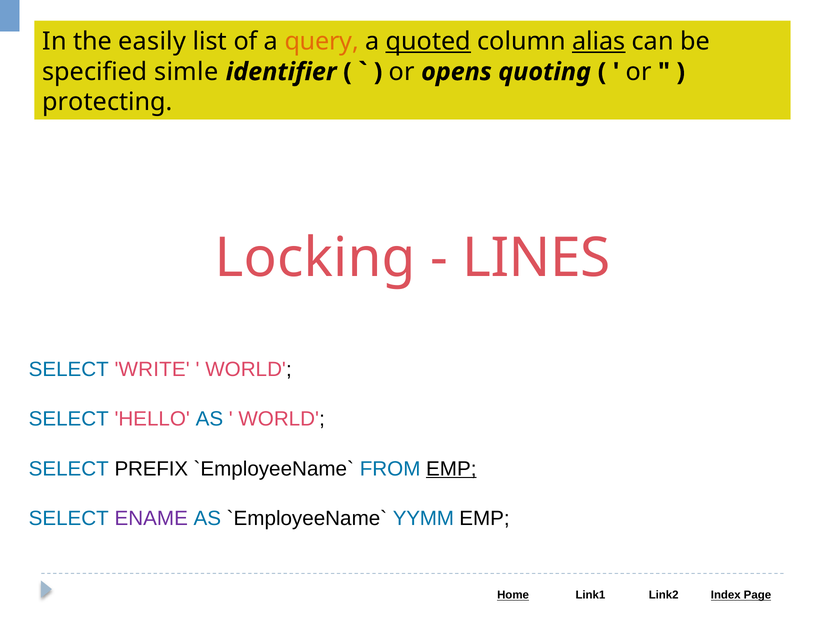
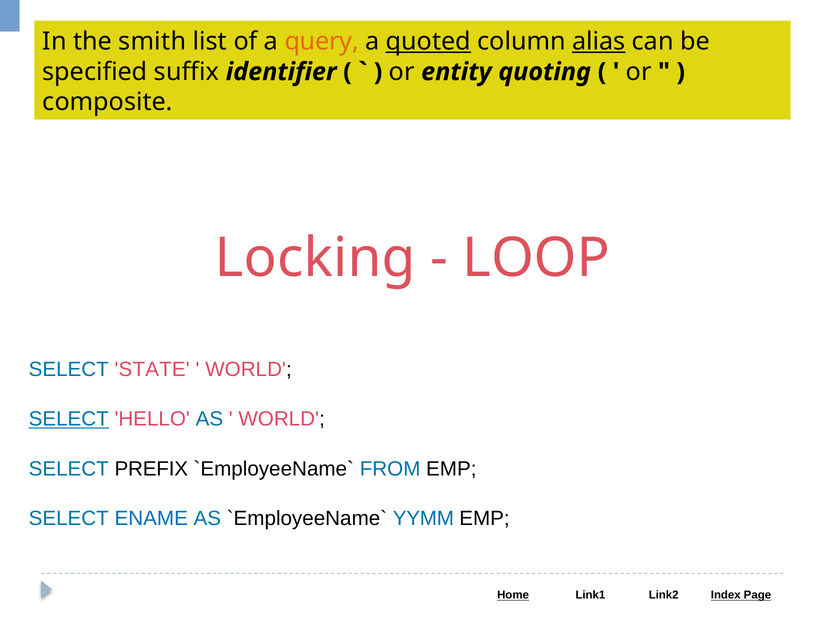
easily: easily -> smith
simle: simle -> suffix
opens: opens -> entity
protecting: protecting -> composite
LINES: LINES -> LOOP
WRITE: WRITE -> STATE
SELECT at (69, 419) underline: none -> present
EMP at (451, 469) underline: present -> none
ENAME colour: purple -> blue
